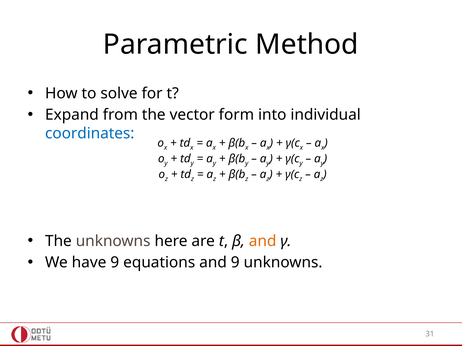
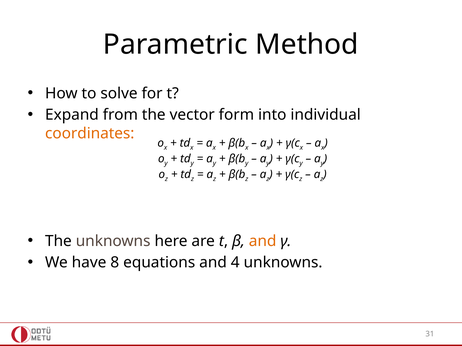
coordinates colour: blue -> orange
have 9: 9 -> 8
and 9: 9 -> 4
